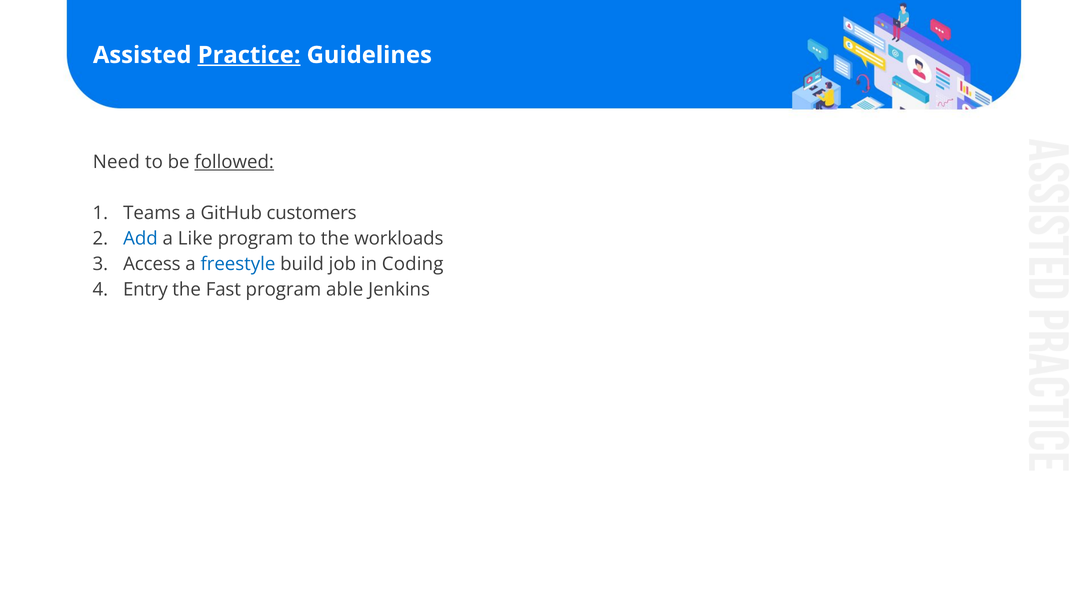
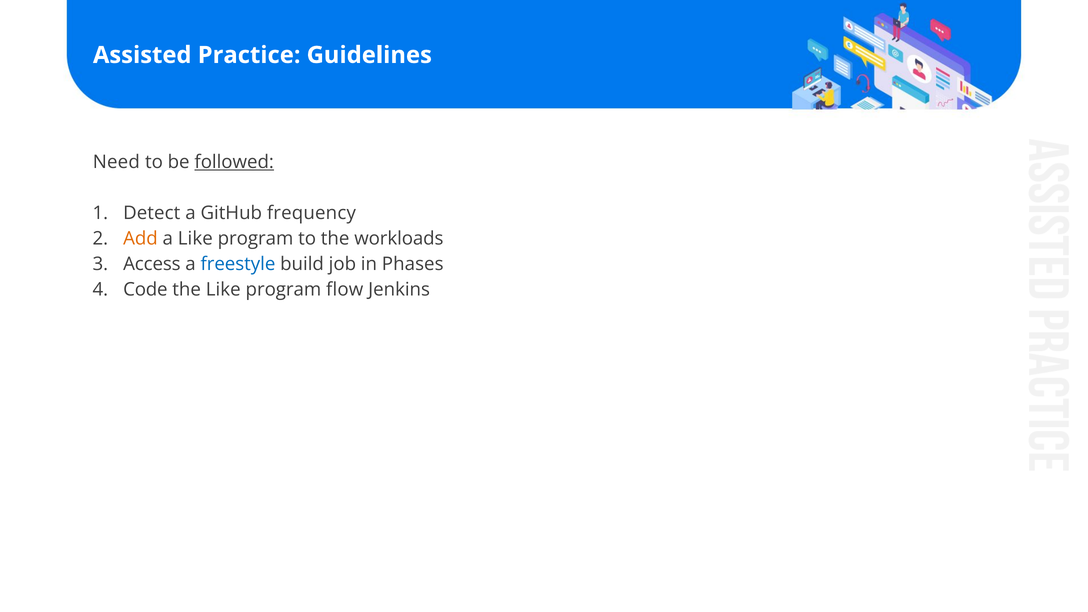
Practice underline: present -> none
Teams: Teams -> Detect
customers: customers -> frequency
Add colour: blue -> orange
Coding: Coding -> Phases
Entry: Entry -> Code
the Fast: Fast -> Like
able: able -> flow
